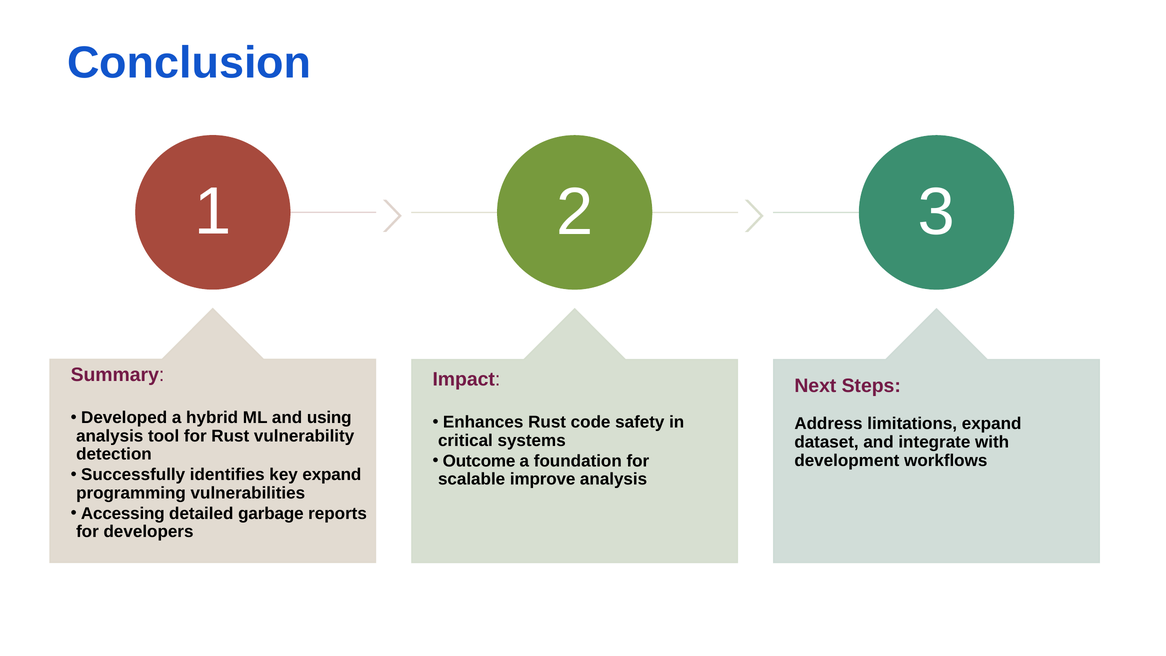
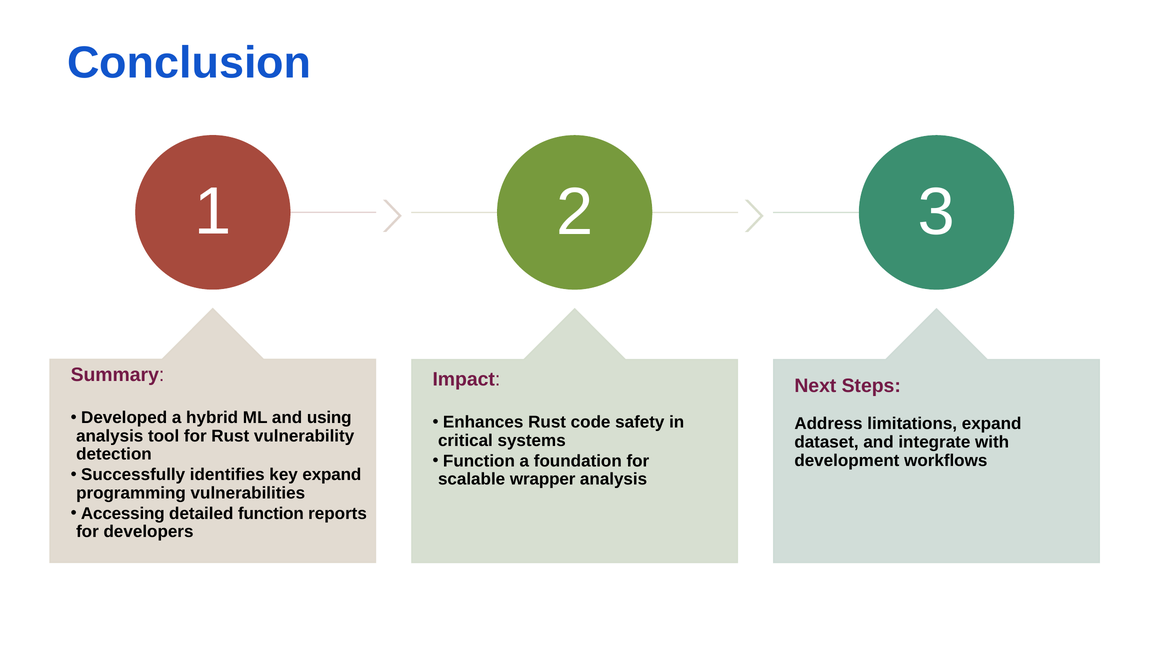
Outcome at (479, 461): Outcome -> Function
improve: improve -> wrapper
detailed garbage: garbage -> function
